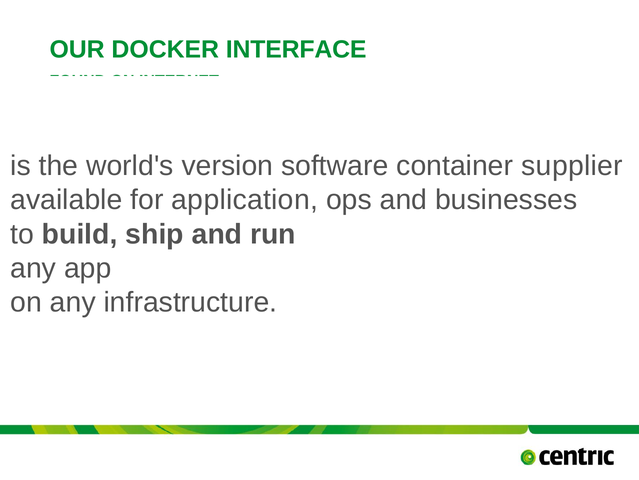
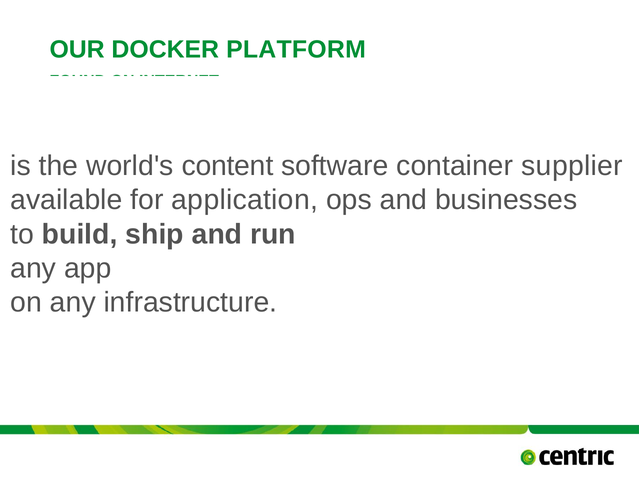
INTERFACE: INTERFACE -> PLATFORM
version: version -> content
